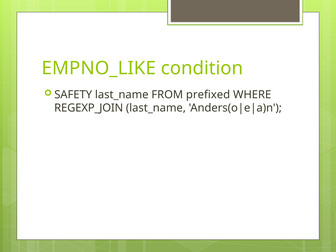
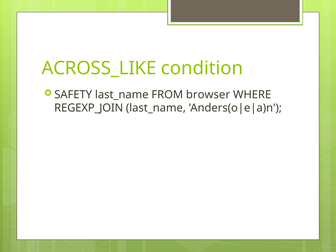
EMPNO_LIKE: EMPNO_LIKE -> ACROSS_LIKE
prefixed: prefixed -> browser
